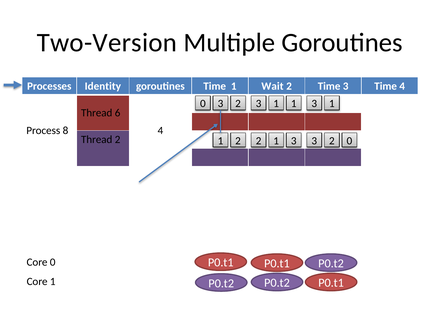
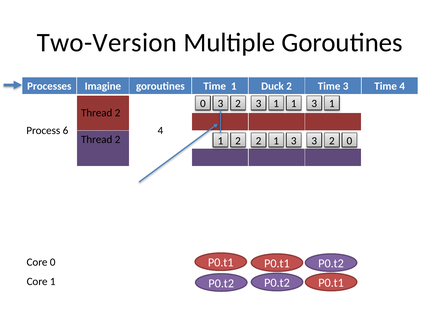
Identity: Identity -> Imagine
Wait: Wait -> Duck
6 at (118, 113): 6 -> 2
8: 8 -> 6
